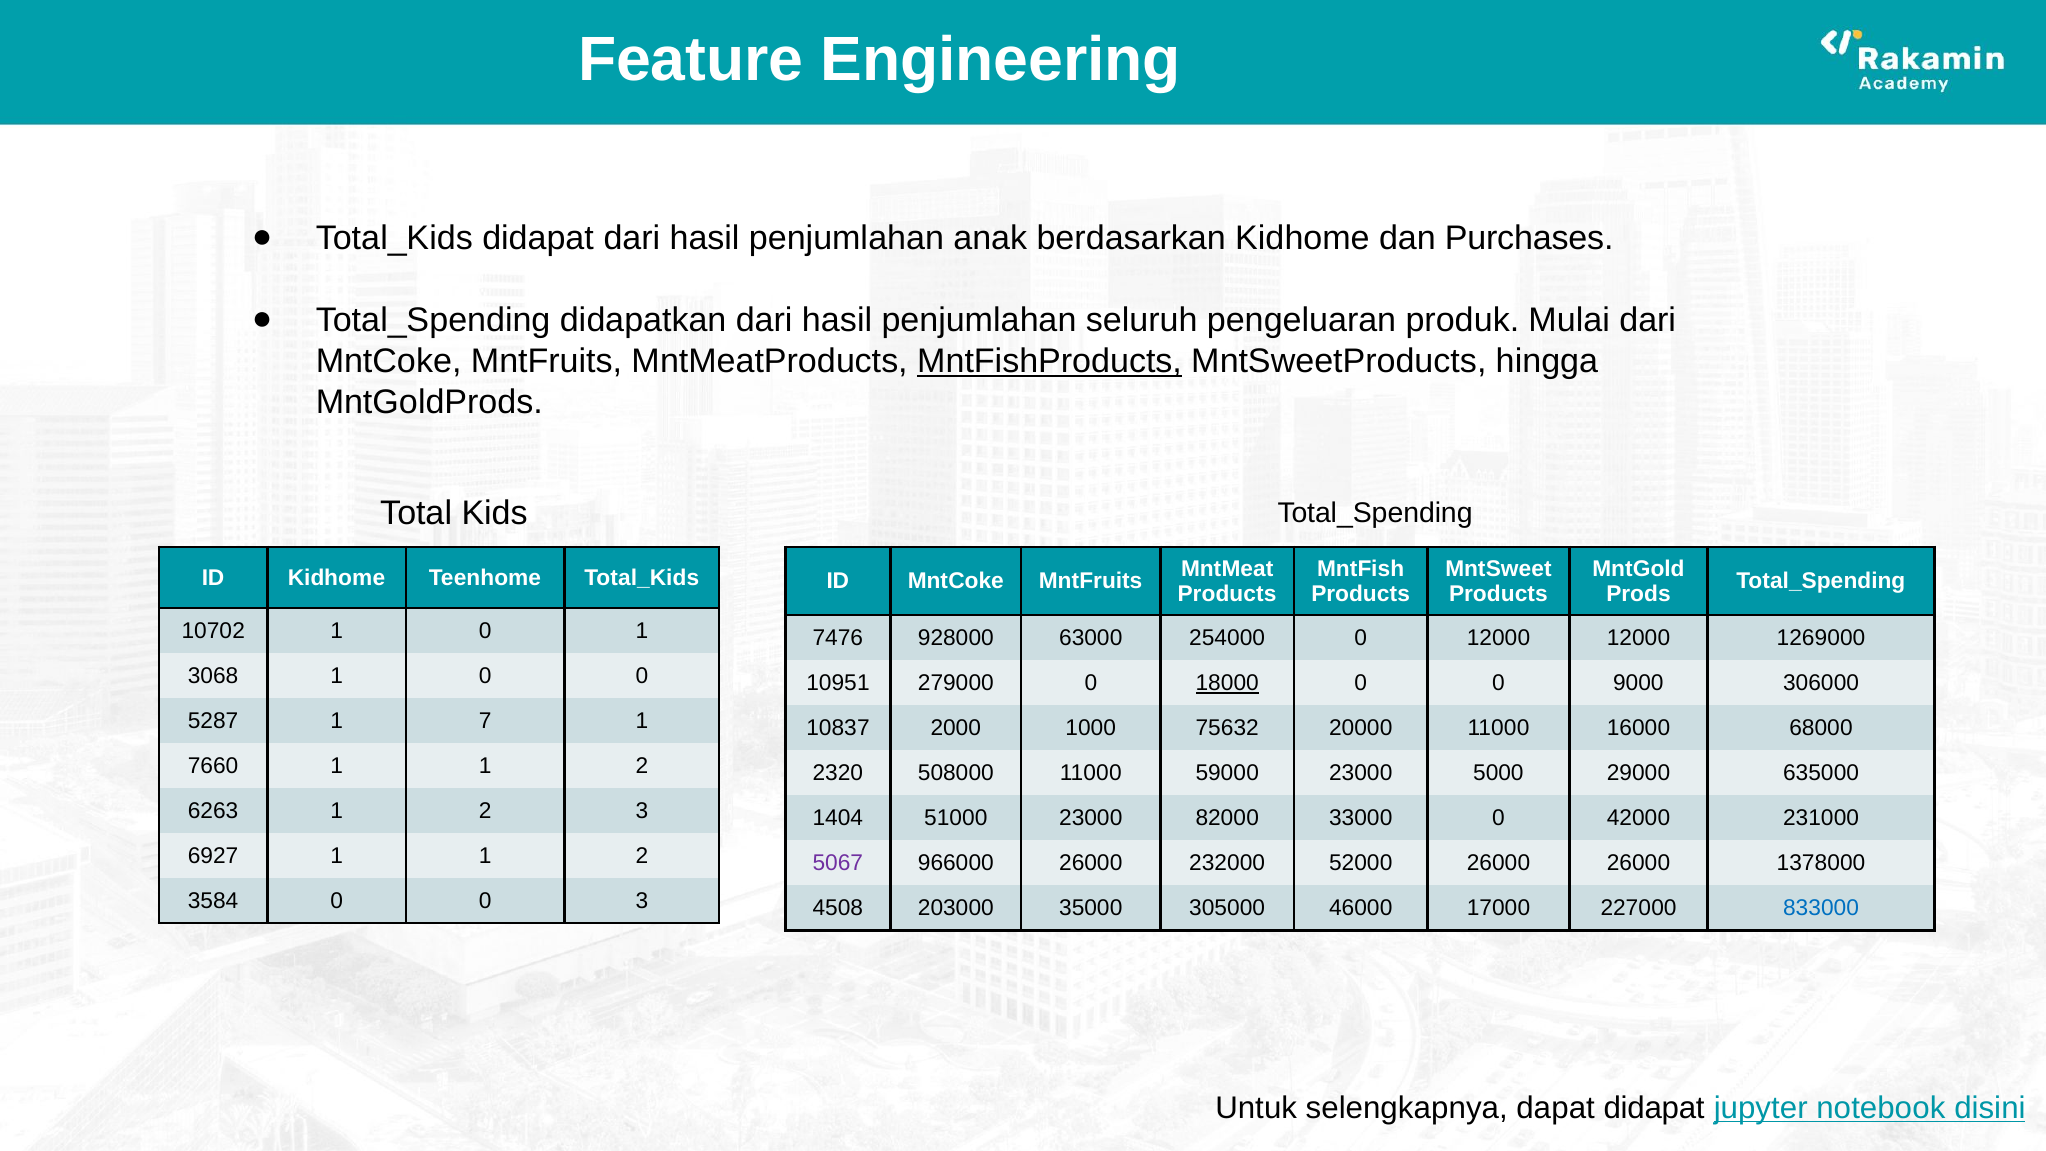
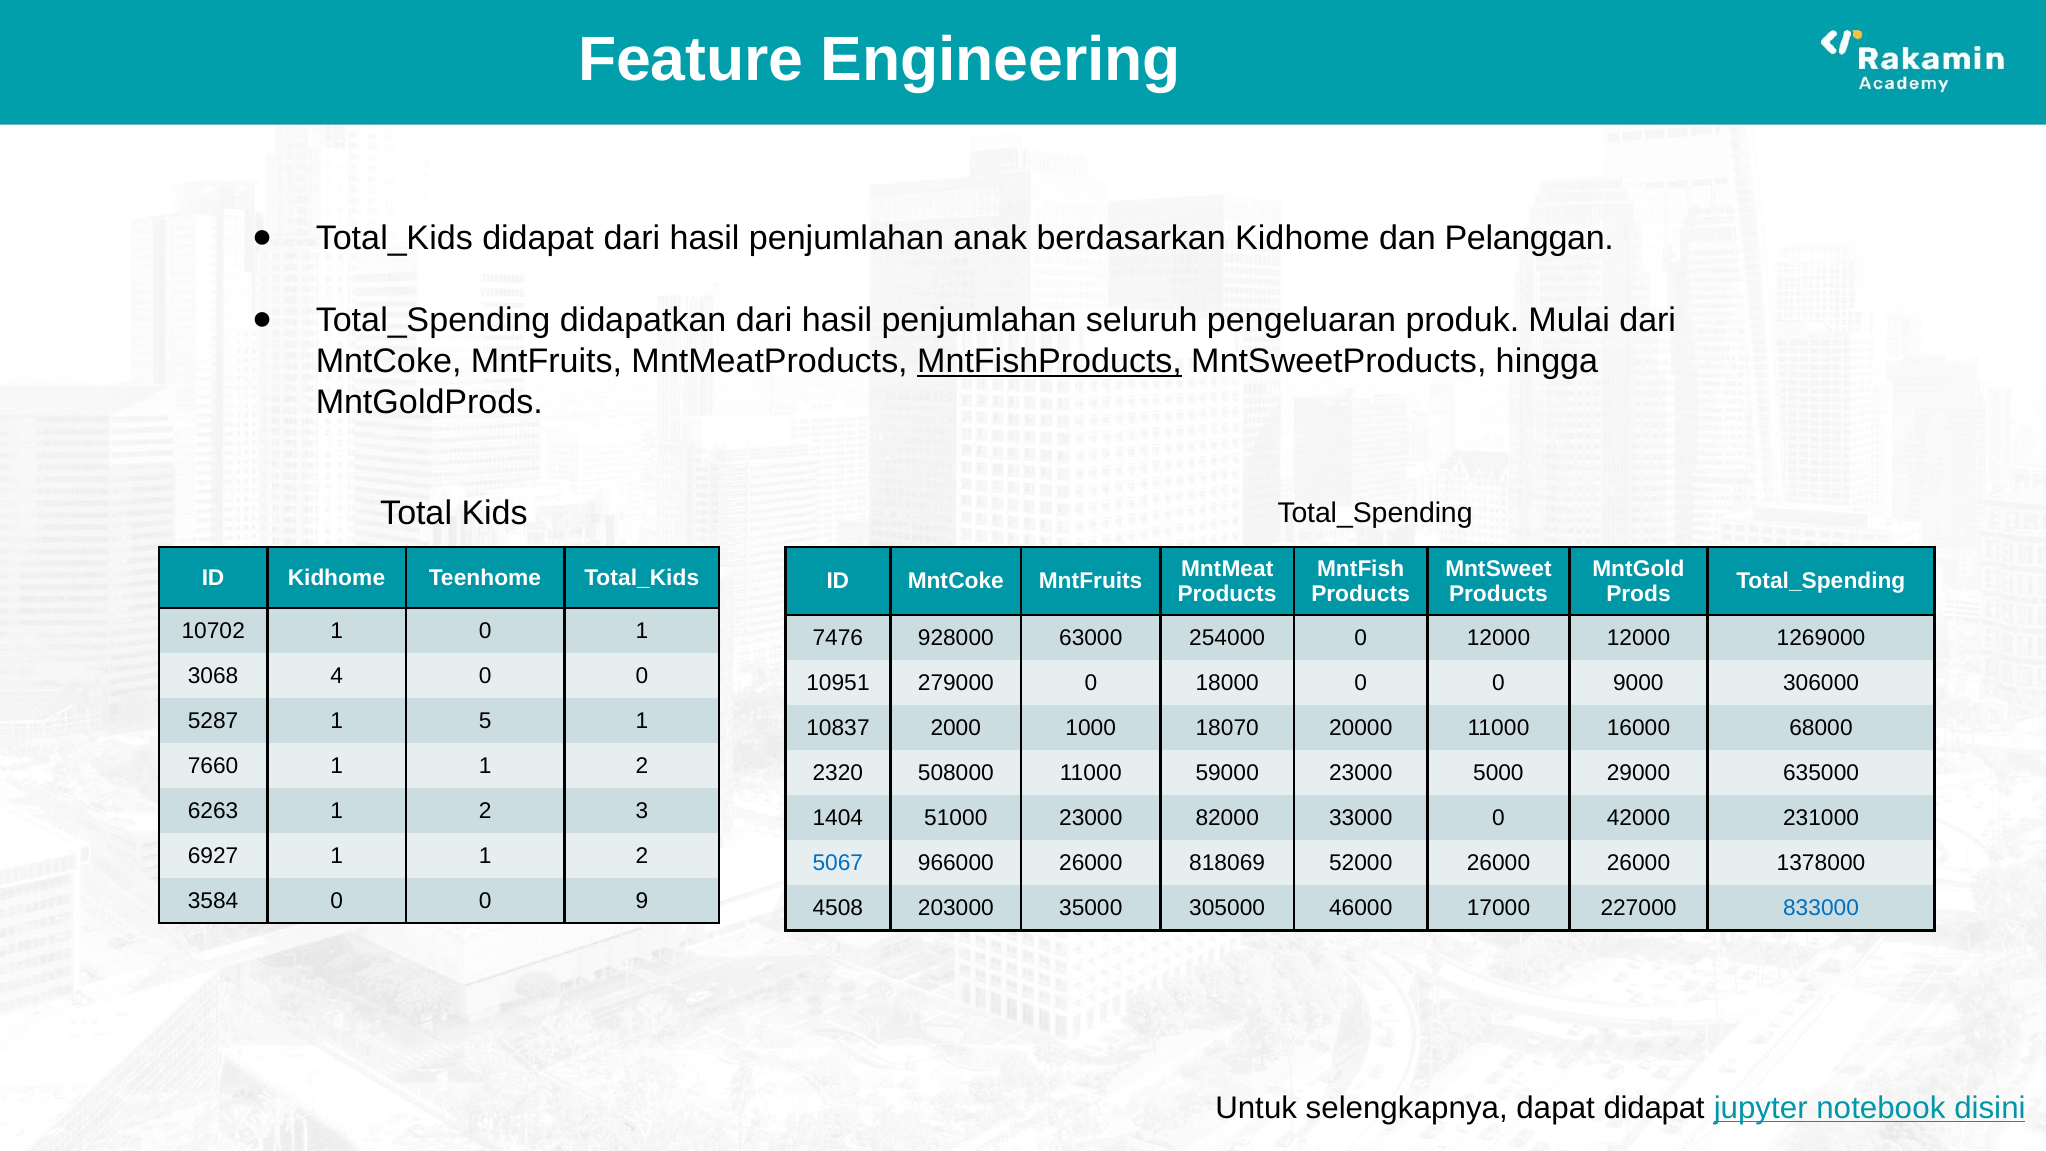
Purchases: Purchases -> Pelanggan
3068 1: 1 -> 4
18000 underline: present -> none
7: 7 -> 5
75632: 75632 -> 18070
5067 colour: purple -> blue
232000: 232000 -> 818069
0 3: 3 -> 9
